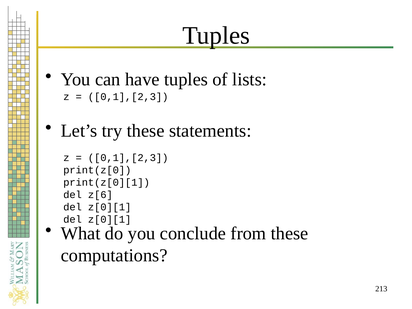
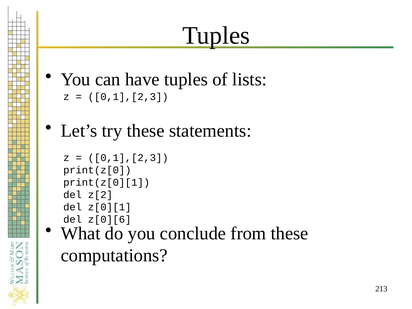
z[6: z[6 -> z[2
z[0][1 at (110, 219): z[0][1 -> z[0][6
